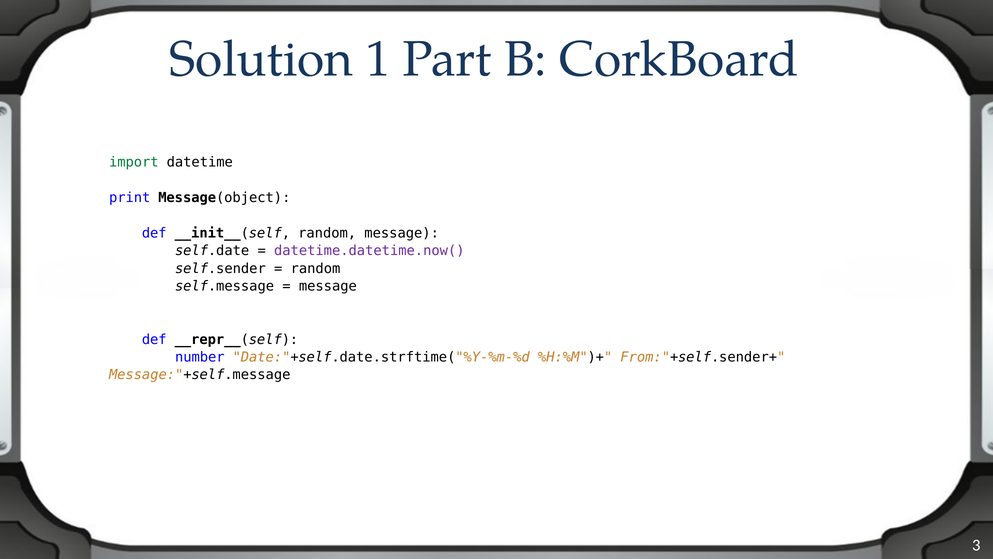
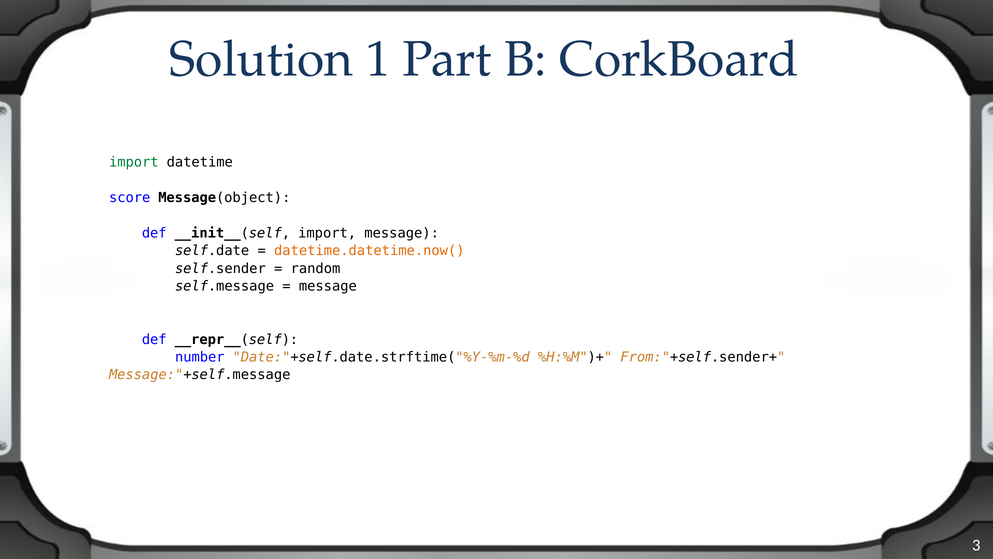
print: print -> score
__init__(self random: random -> import
datetime.datetime.now( colour: purple -> orange
